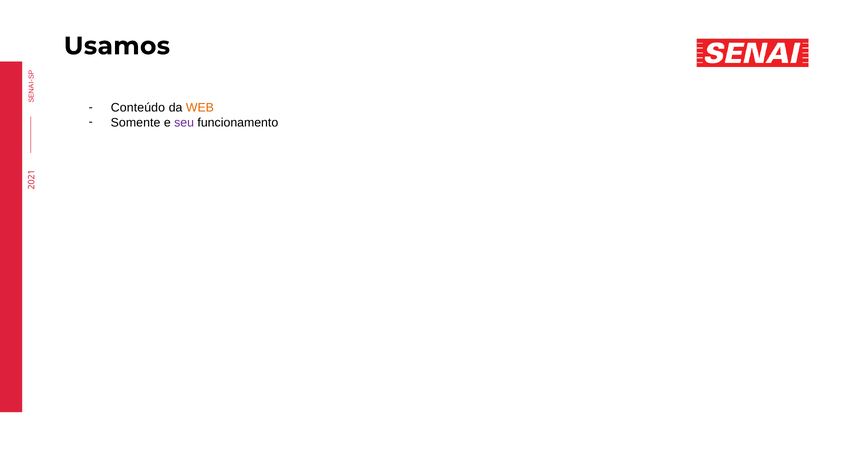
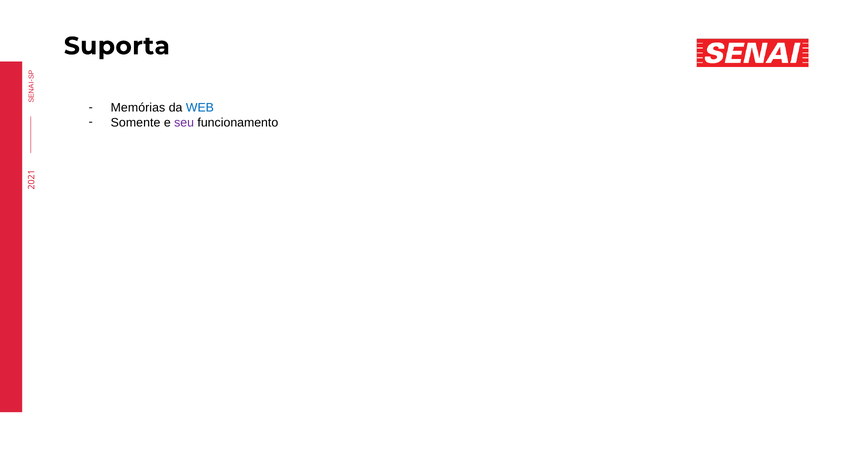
Usamos: Usamos -> Suporta
Conteúdo: Conteúdo -> Memórias
WEB colour: orange -> blue
